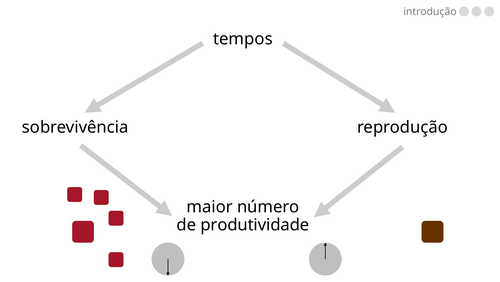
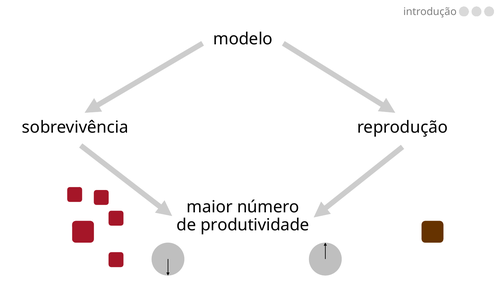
tempos: tempos -> modelo
